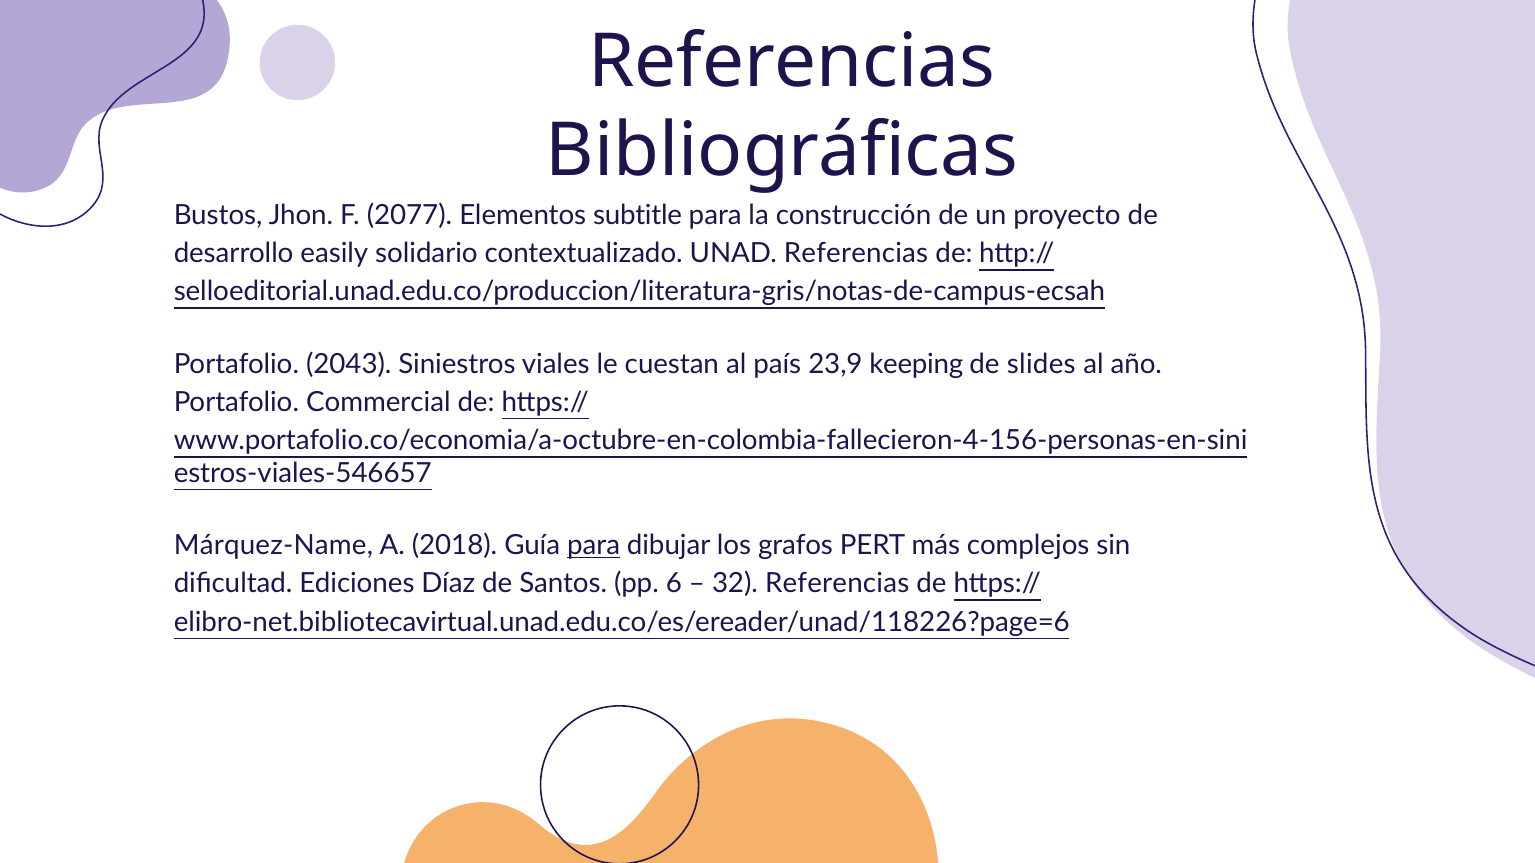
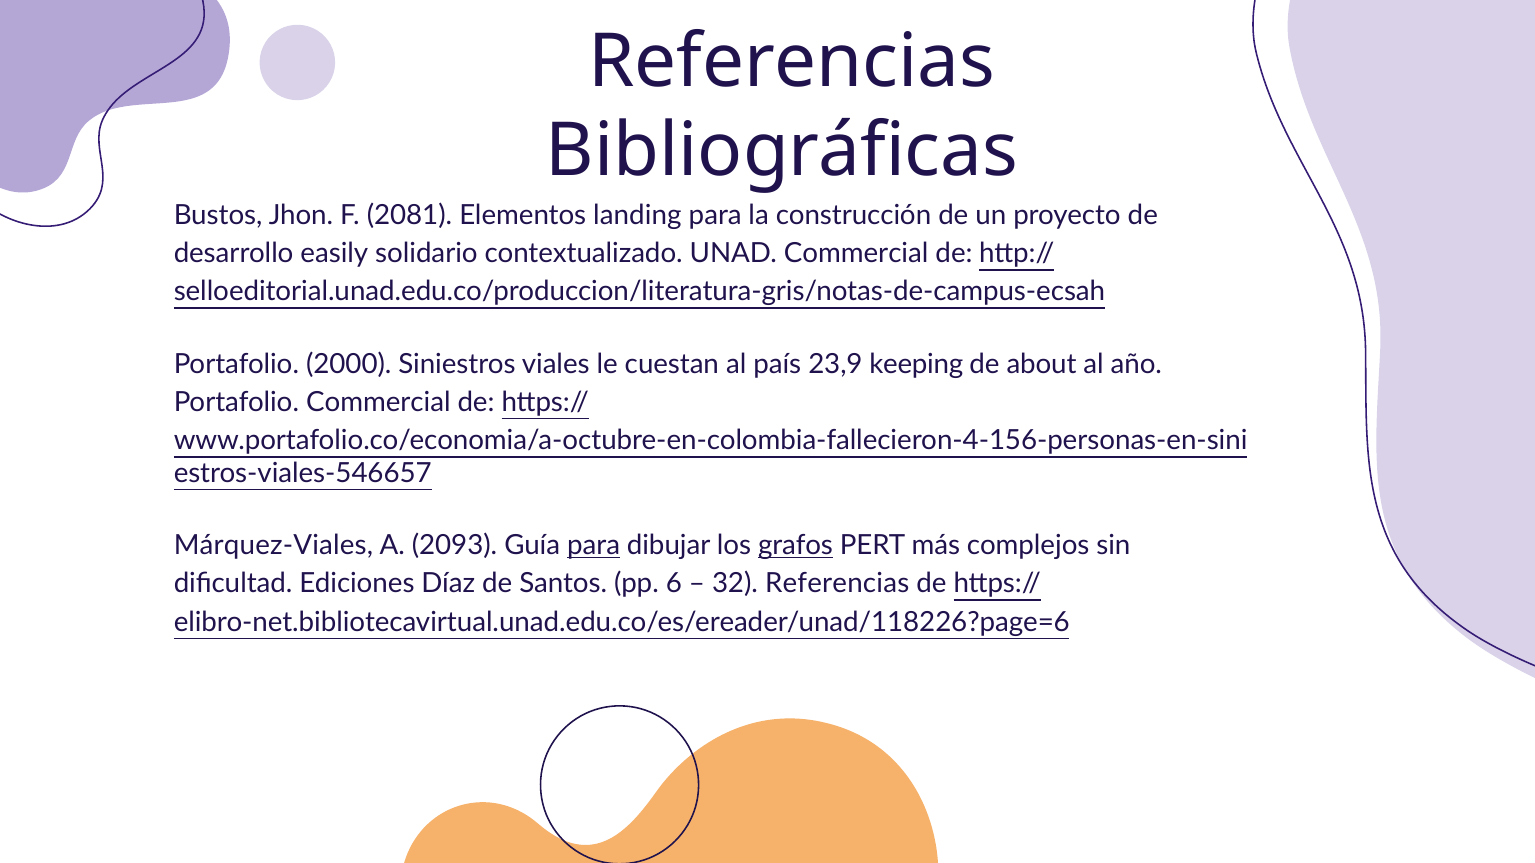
2077: 2077 -> 2081
subtitle: subtitle -> landing
UNAD Referencias: Referencias -> Commercial
2043: 2043 -> 2000
slides: slides -> about
Márquez-Name: Márquez-Name -> Márquez-Viales
2018: 2018 -> 2093
grafos underline: none -> present
